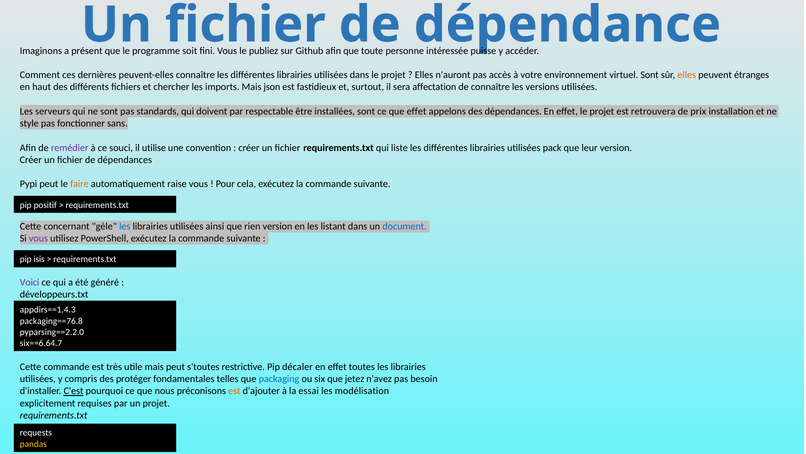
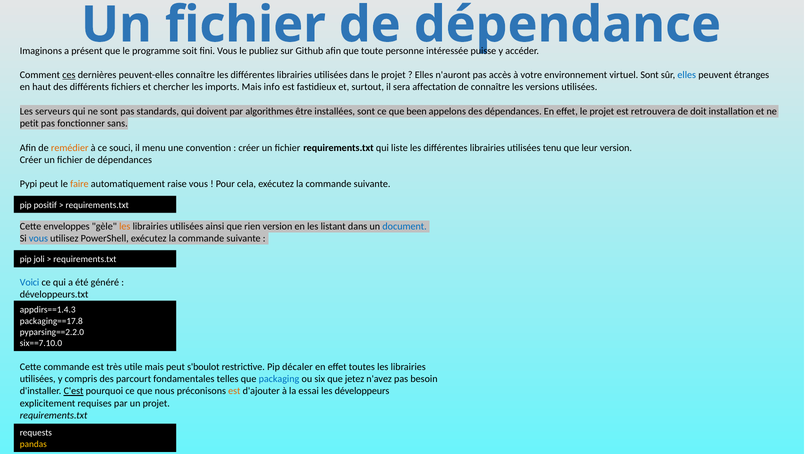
ces underline: none -> present
elles at (687, 75) colour: orange -> blue
json: json -> info
respectable: respectable -> algorithmes
que effet: effet -> been
prix: prix -> doit
style: style -> petit
remédier colour: purple -> orange
utilise: utilise -> menu
pack: pack -> tenu
concernant: concernant -> enveloppes
les at (125, 226) colour: blue -> orange
vous at (38, 238) colour: purple -> blue
isis: isis -> joli
Voici colour: purple -> blue
packaging==76.8: packaging==76.8 -> packaging==17.8
six==6.64.7: six==6.64.7 -> six==7.10.0
s'toutes: s'toutes -> s'boulot
protéger: protéger -> parcourt
modélisation: modélisation -> développeurs
